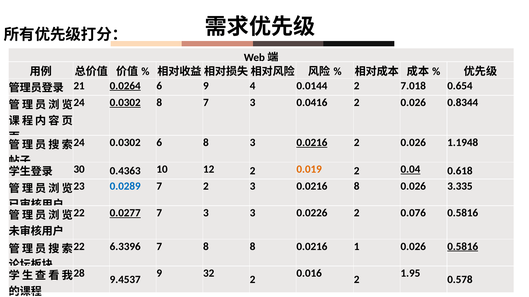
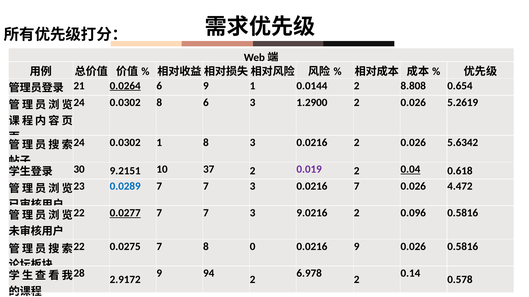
9 4: 4 -> 1
7.018: 7.018 -> 8.808
0.0302 at (125, 103) underline: present -> none
8 7: 7 -> 6
0.0416: 0.0416 -> 1.2900
0.8344: 0.8344 -> 5.2619
0.0302 6: 6 -> 1
0.0216 at (312, 143) underline: present -> none
1.1948: 1.1948 -> 5.6342
0.4363: 0.4363 -> 9.2151
12: 12 -> 37
0.019 colour: orange -> purple
2 at (206, 187): 2 -> 7
0.0216 8: 8 -> 7
3.335: 3.335 -> 4.472
3 at (206, 213): 3 -> 7
0.0226: 0.0226 -> 9.0216
0.076: 0.076 -> 0.096
6.3396: 6.3396 -> 0.0275
8 8: 8 -> 0
0.0216 1: 1 -> 9
0.5816 at (463, 247) underline: present -> none
32: 32 -> 94
0.016: 0.016 -> 6.978
1.95: 1.95 -> 0.14
9.4537: 9.4537 -> 2.9172
